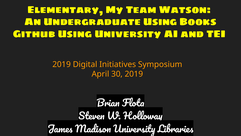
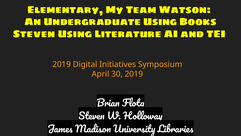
Github at (34, 34): Github -> Steven
Using University: University -> Literature
